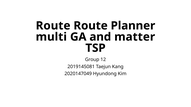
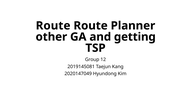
multi: multi -> other
matter: matter -> getting
